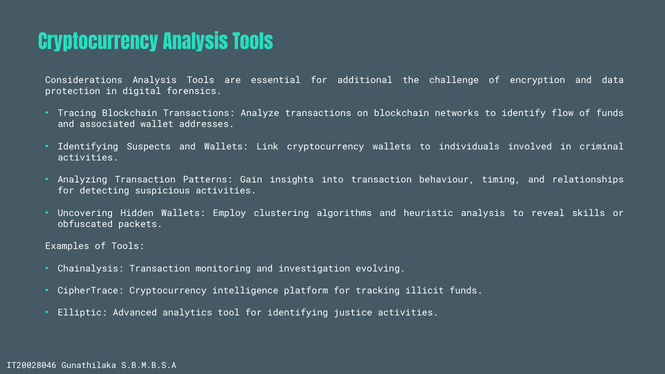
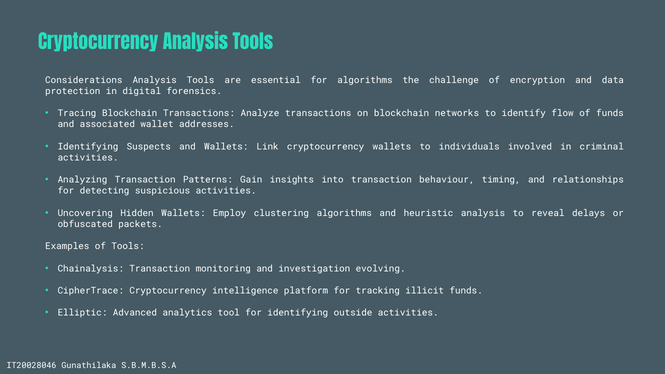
for additional: additional -> algorithms
skills: skills -> delays
justice: justice -> outside
